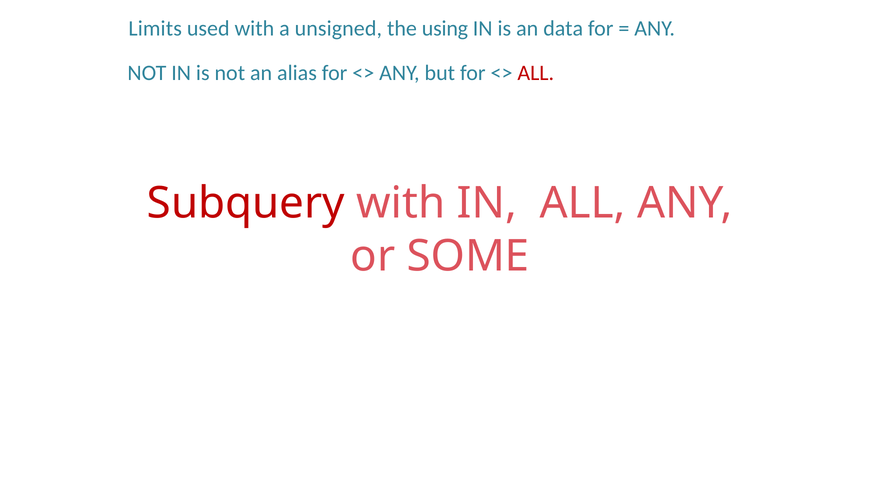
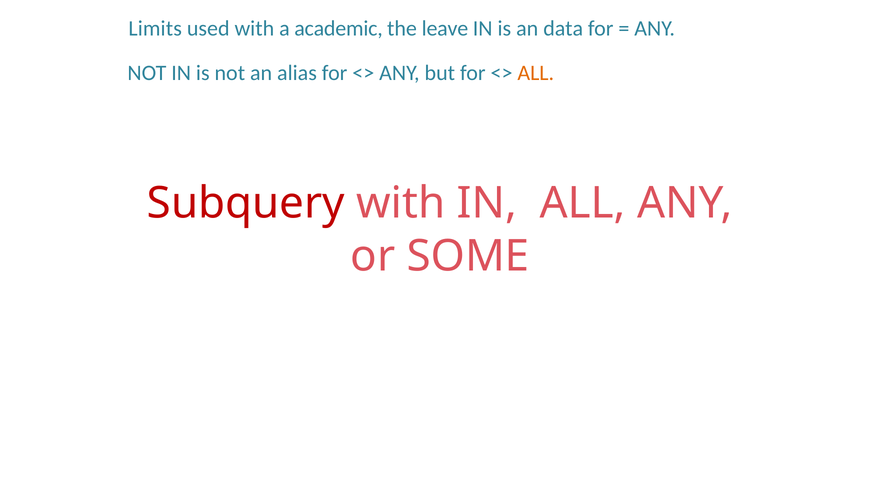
unsigned: unsigned -> academic
using: using -> leave
ALL at (536, 73) colour: red -> orange
